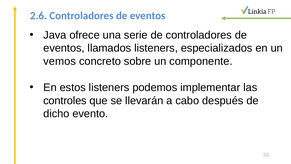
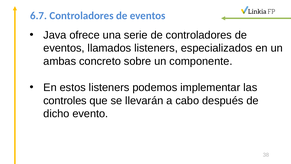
2.6: 2.6 -> 6.7
vemos: vemos -> ambas
